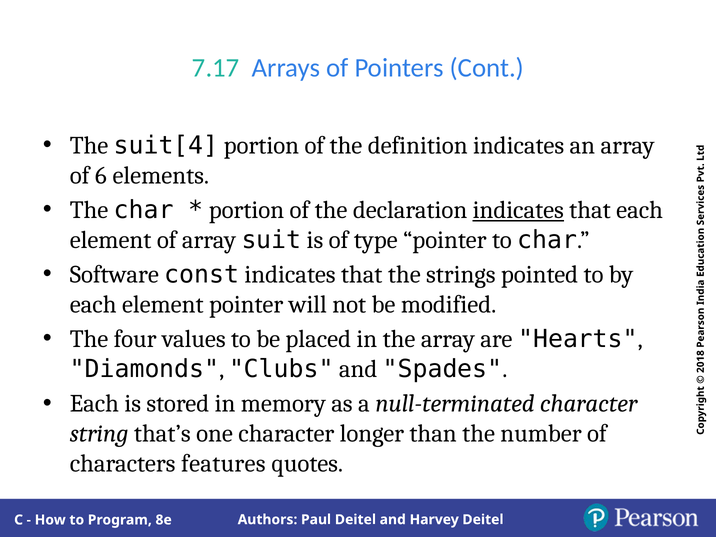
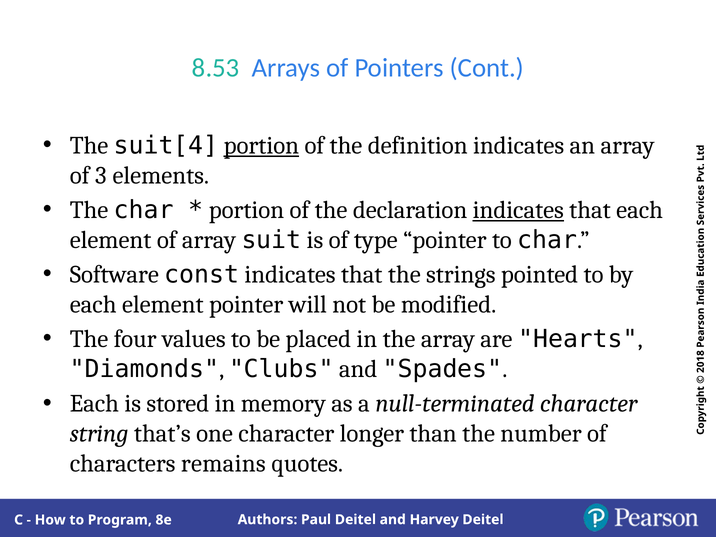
7.17: 7.17 -> 8.53
portion at (261, 146) underline: none -> present
6: 6 -> 3
features: features -> remains
